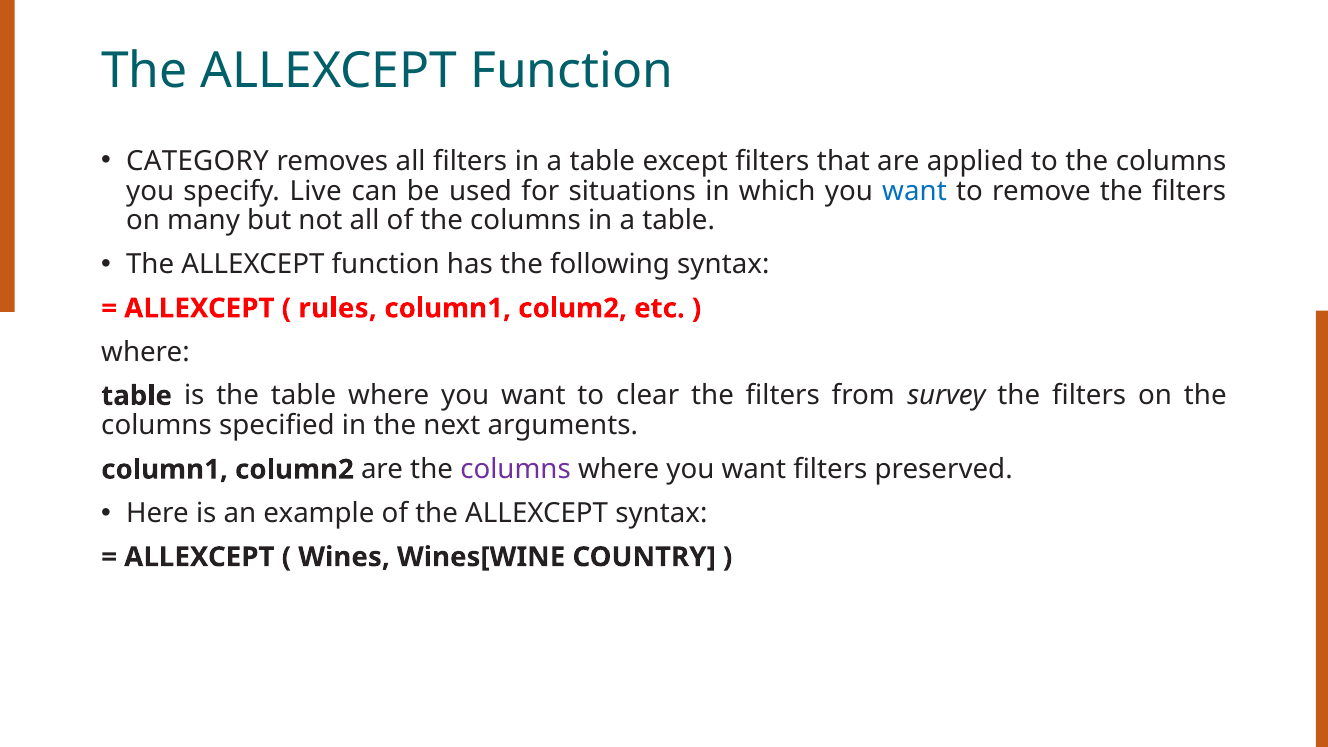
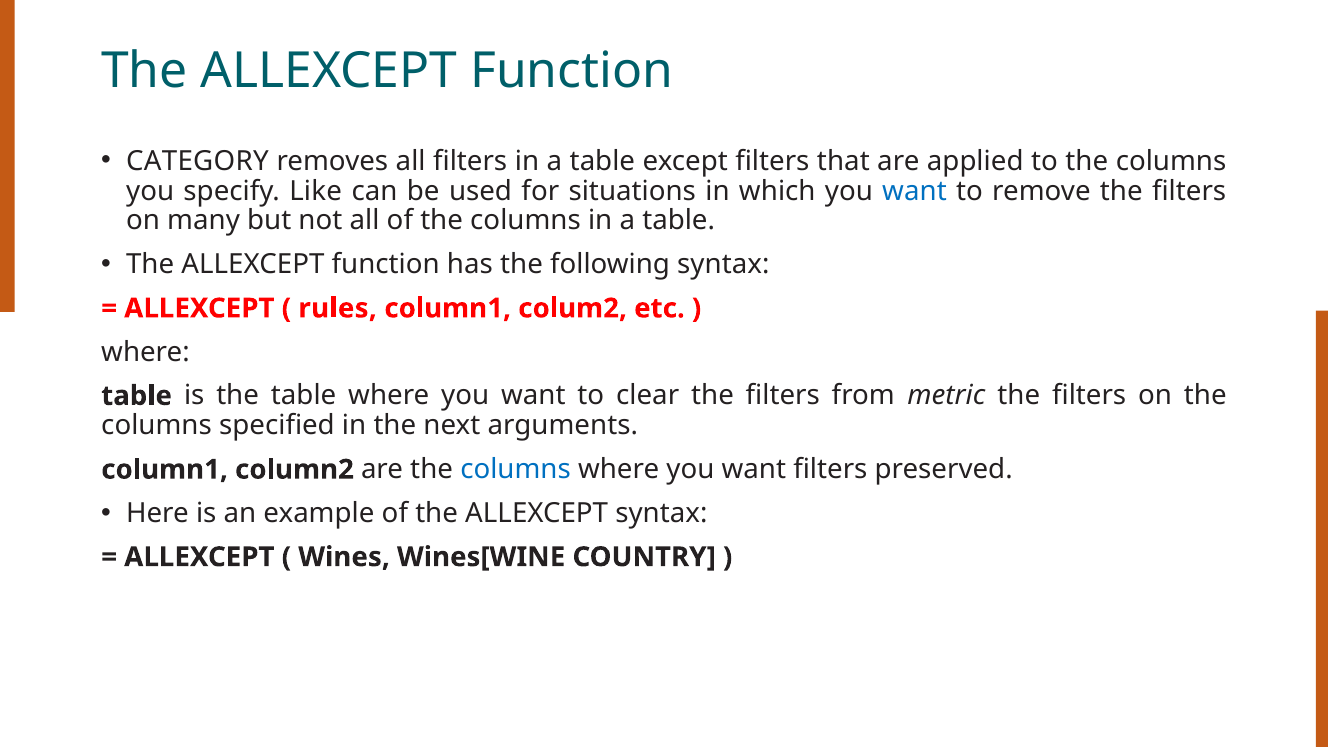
Live: Live -> Like
survey: survey -> metric
columns at (516, 470) colour: purple -> blue
